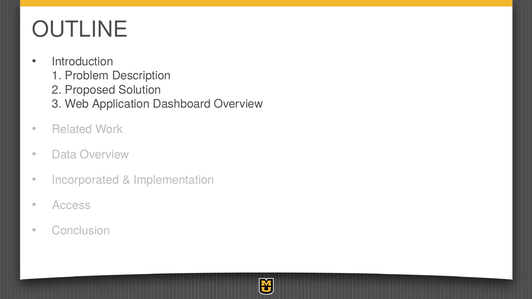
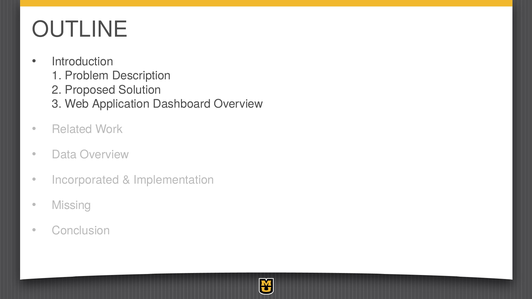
Access: Access -> Missing
